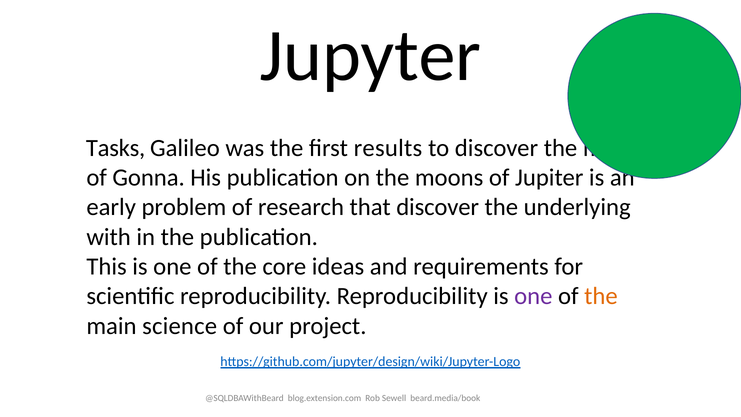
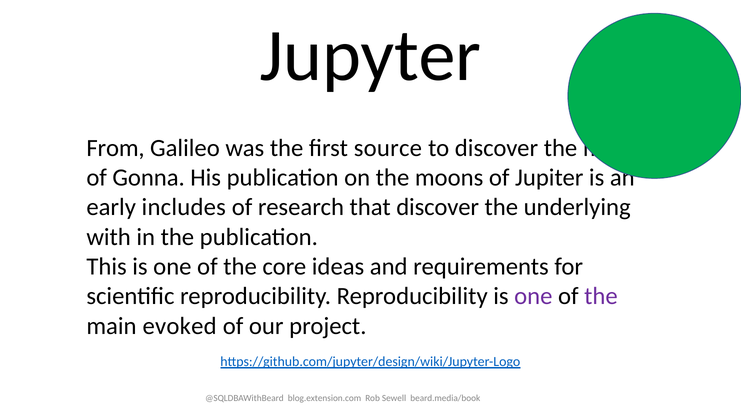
Tasks: Tasks -> From
results: results -> source
problem: problem -> includes
the at (601, 296) colour: orange -> purple
science: science -> evoked
